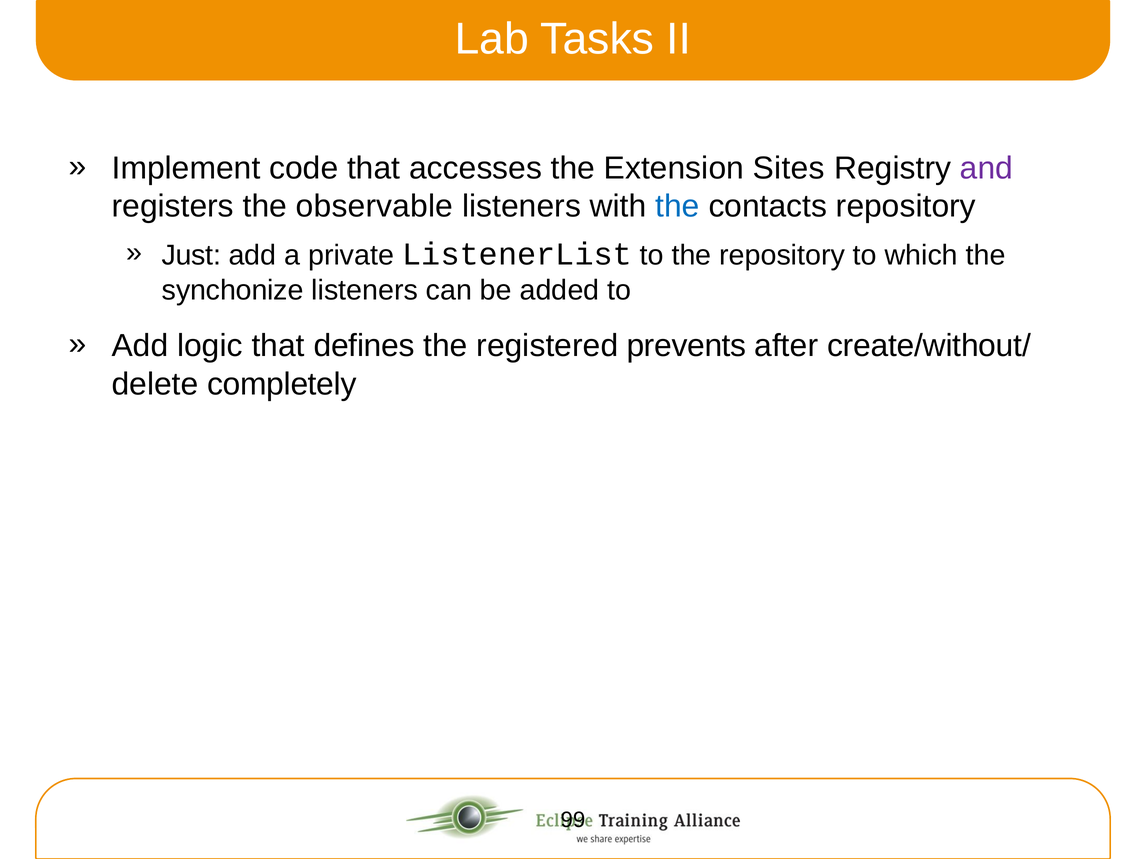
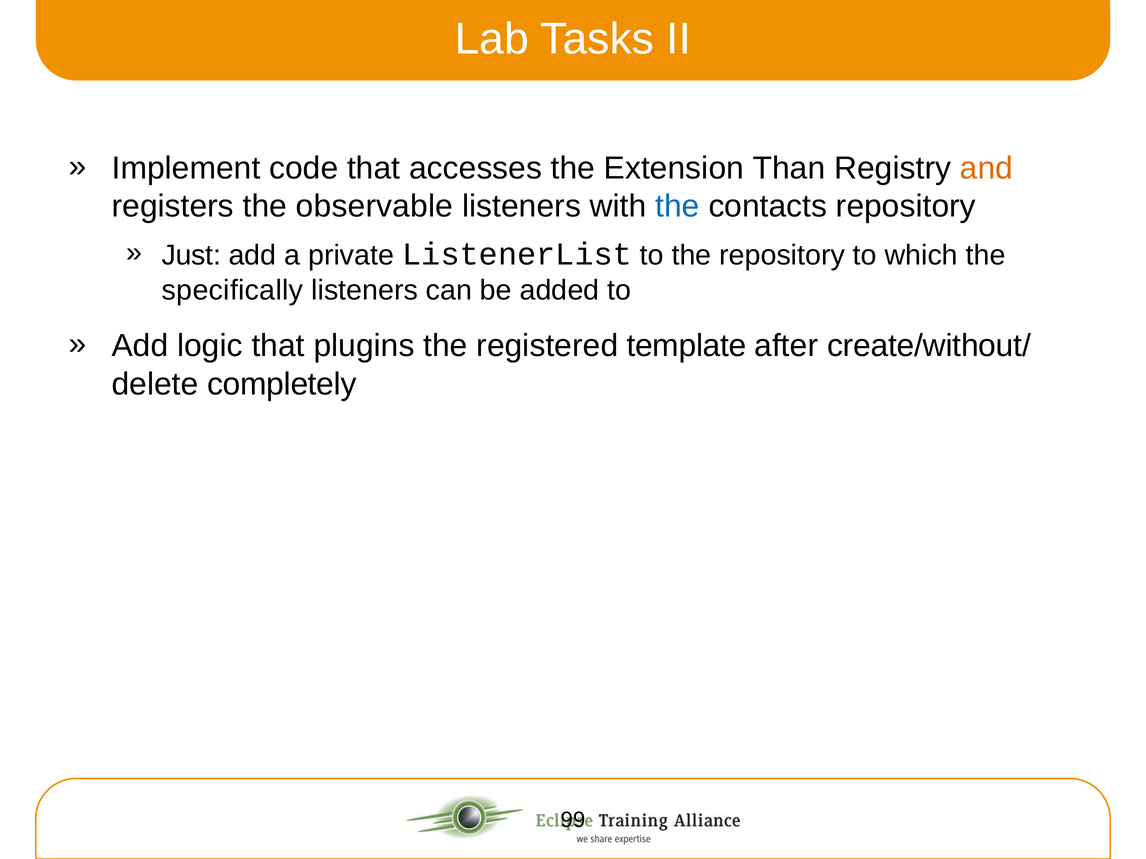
Sites: Sites -> Than
and colour: purple -> orange
synchonize: synchonize -> specifically
defines: defines -> plugins
prevents: prevents -> template
